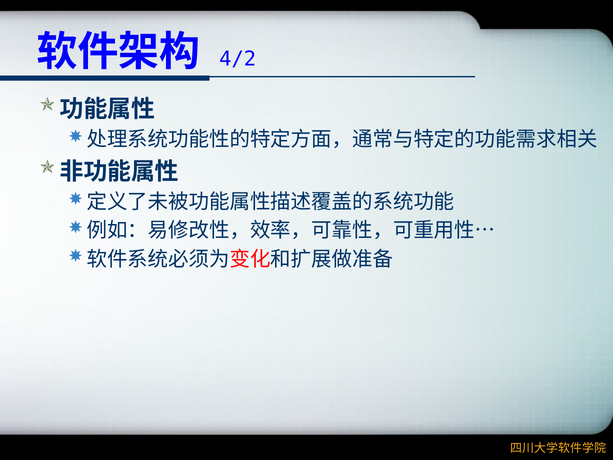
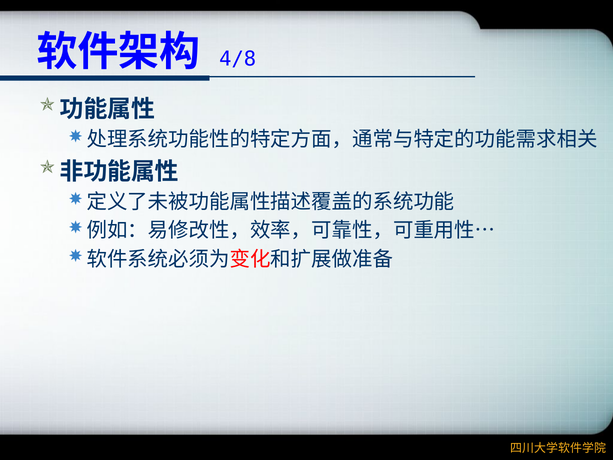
4/2: 4/2 -> 4/8
